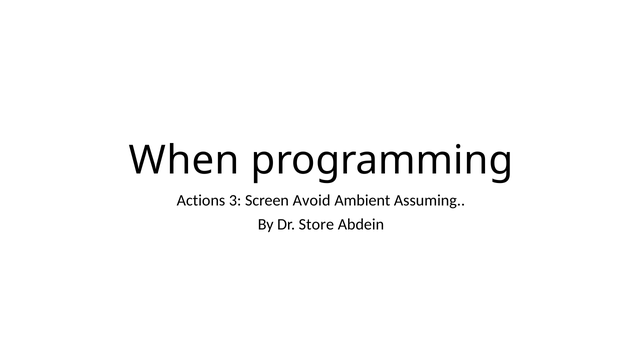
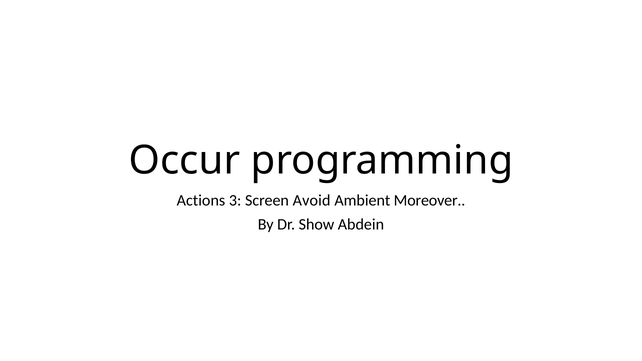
When: When -> Occur
Assuming: Assuming -> Moreover
Store: Store -> Show
